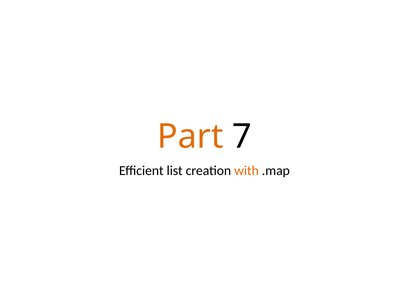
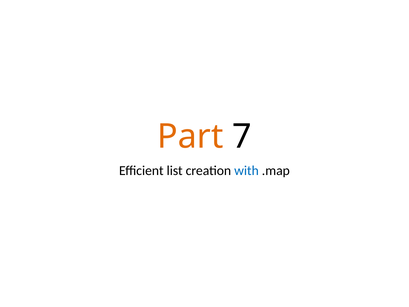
with colour: orange -> blue
